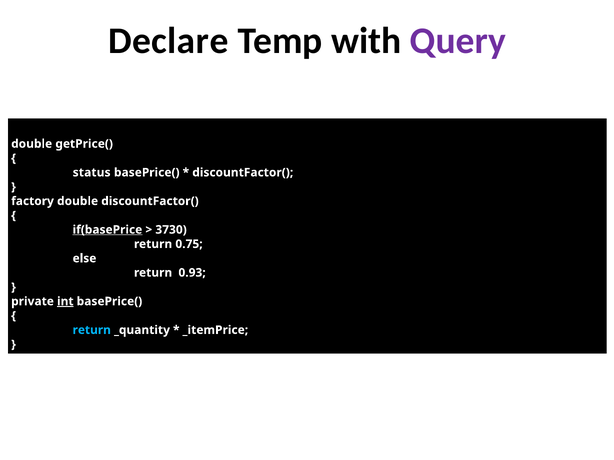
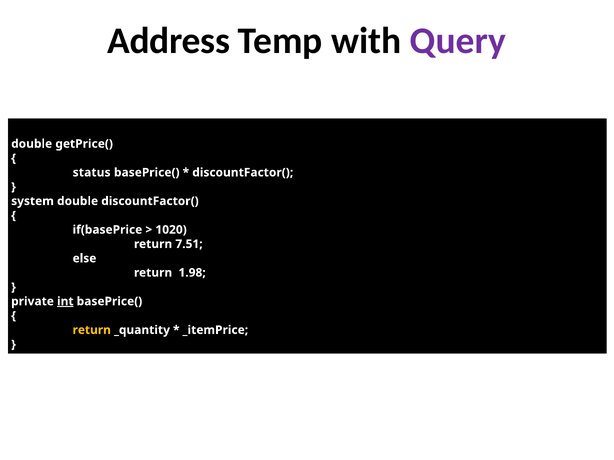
Declare: Declare -> Address
factory: factory -> system
if(basePrice underline: present -> none
3730: 3730 -> 1020
0.75: 0.75 -> 7.51
0.93: 0.93 -> 1.98
return at (92, 330) colour: light blue -> yellow
